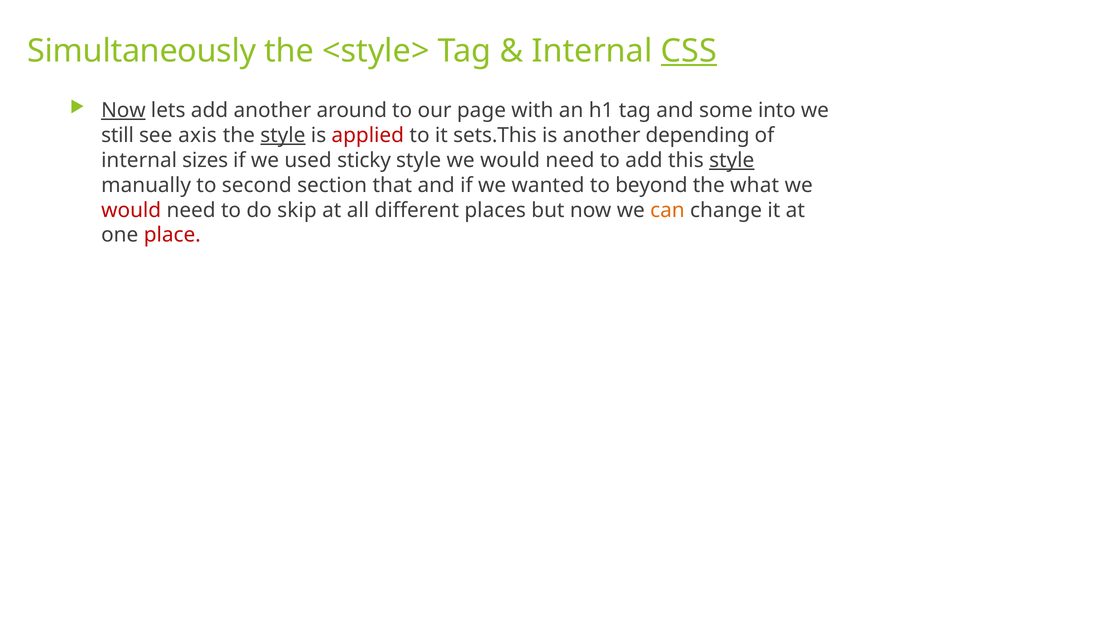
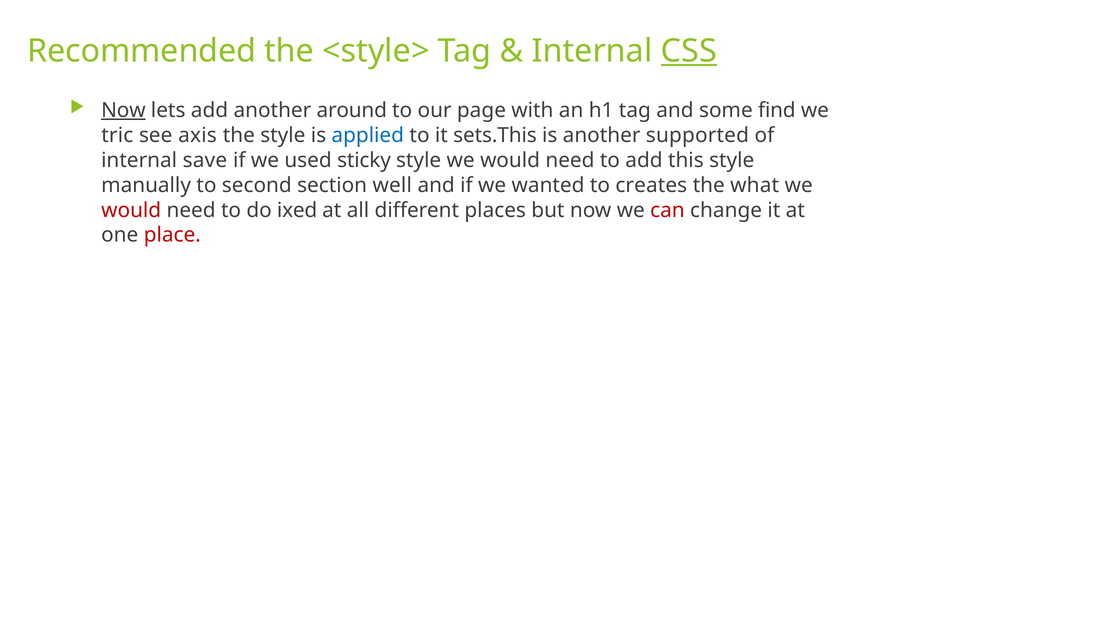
Simultaneously: Simultaneously -> Recommended
into: into -> find
still: still -> tric
style at (283, 135) underline: present -> none
applied colour: red -> blue
depending: depending -> supported
sizes: sizes -> save
style at (732, 160) underline: present -> none
that: that -> well
beyond: beyond -> creates
skip: skip -> ixed
can colour: orange -> red
